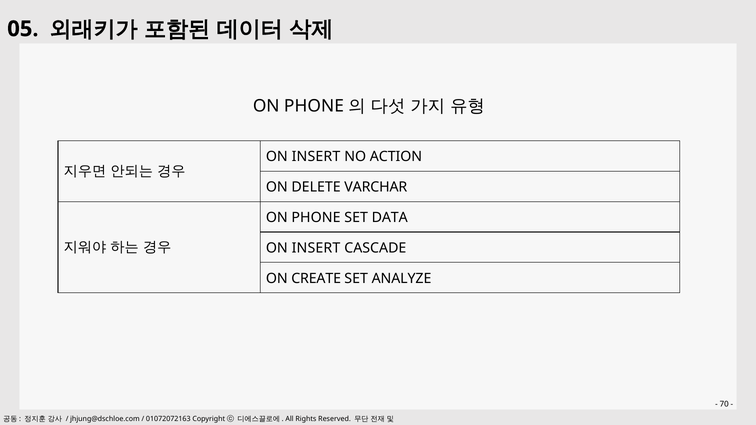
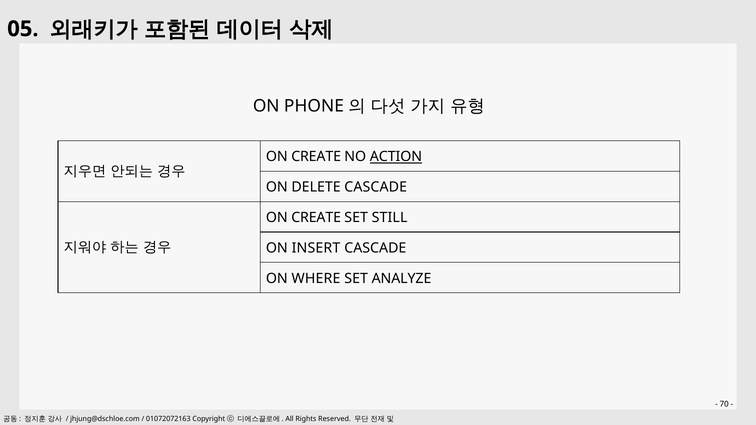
INSERT at (316, 157): INSERT -> CREATE
ACTION underline: none -> present
DELETE VARCHAR: VARCHAR -> CASCADE
PHONE at (316, 218): PHONE -> CREATE
DATA: DATA -> STILL
CREATE: CREATE -> WHERE
